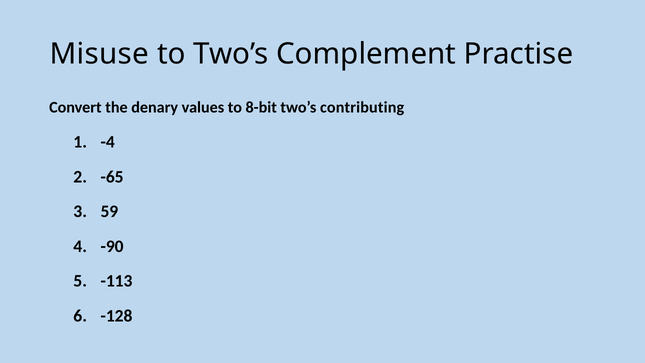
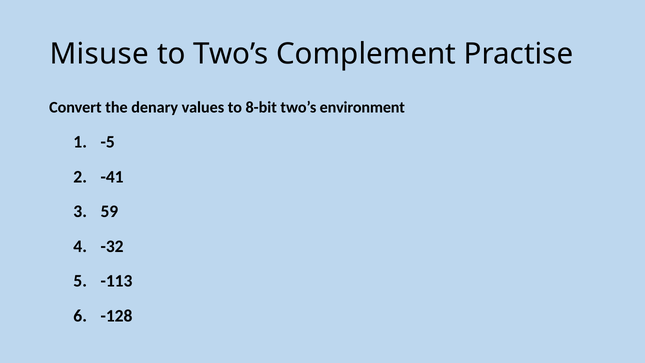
contributing: contributing -> environment
-4: -4 -> -5
-65: -65 -> -41
-90: -90 -> -32
